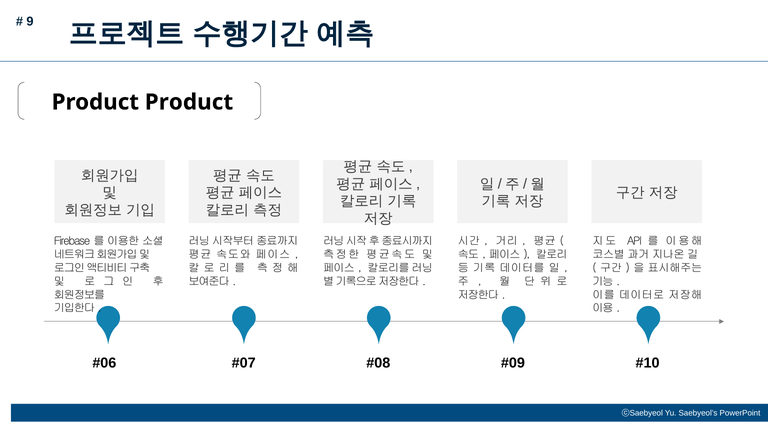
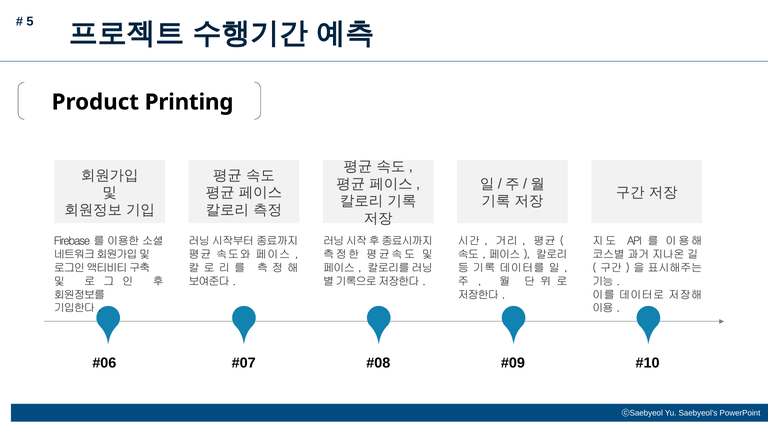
9: 9 -> 5
Product Product: Product -> Printing
